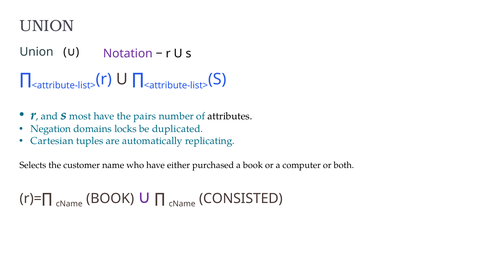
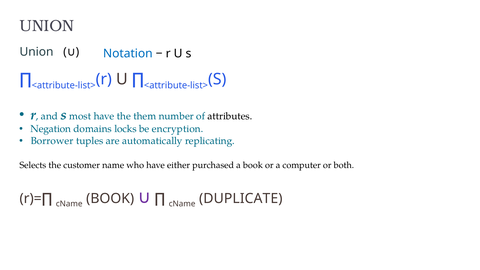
Notation colour: purple -> blue
pairs: pairs -> them
duplicated: duplicated -> encryption
Cartesian: Cartesian -> Borrower
CONSISTED: CONSISTED -> DUPLICATE
